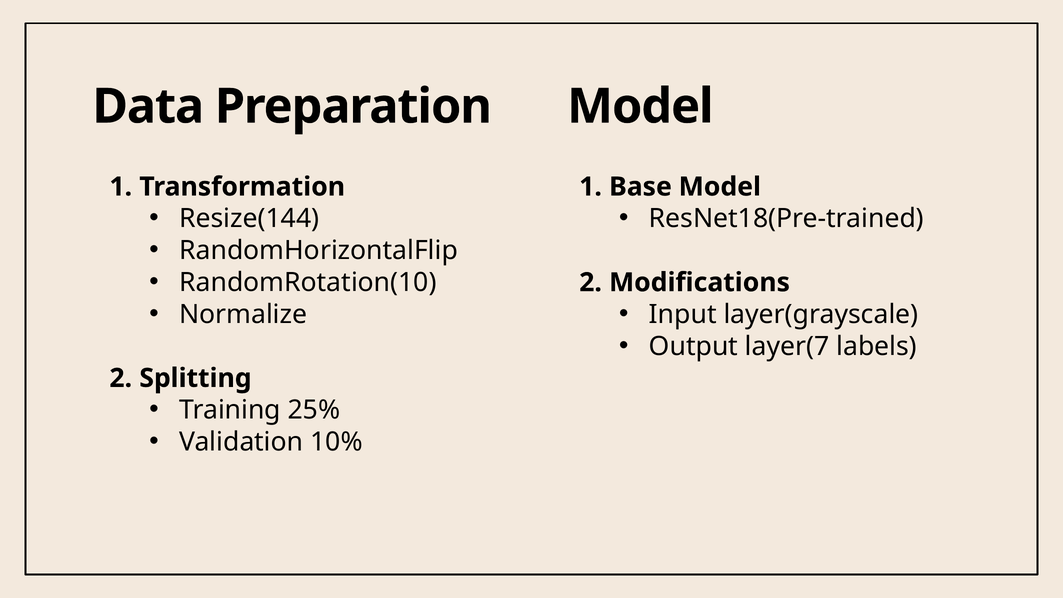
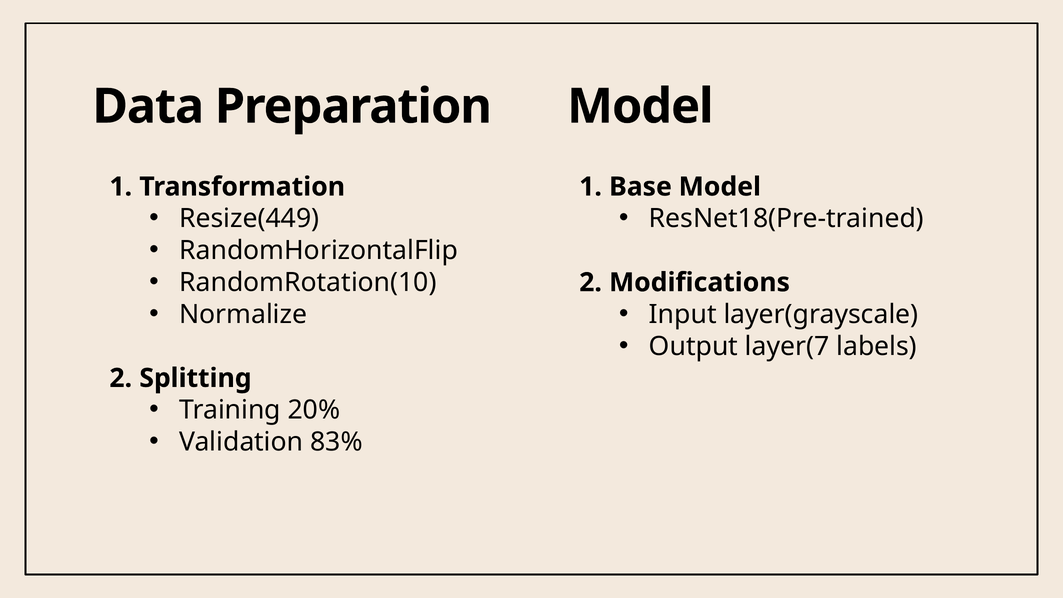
Resize(144: Resize(144 -> Resize(449
25%: 25% -> 20%
10%: 10% -> 83%
